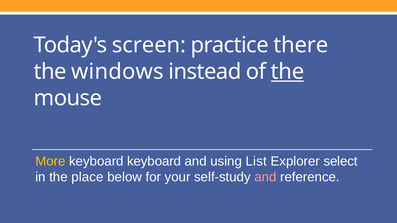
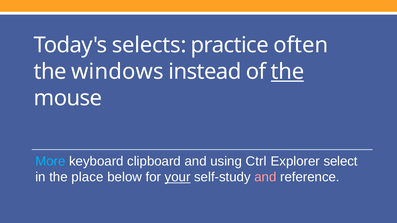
screen: screen -> selects
there: there -> often
More colour: yellow -> light blue
keyboard keyboard: keyboard -> clipboard
List: List -> Ctrl
your underline: none -> present
